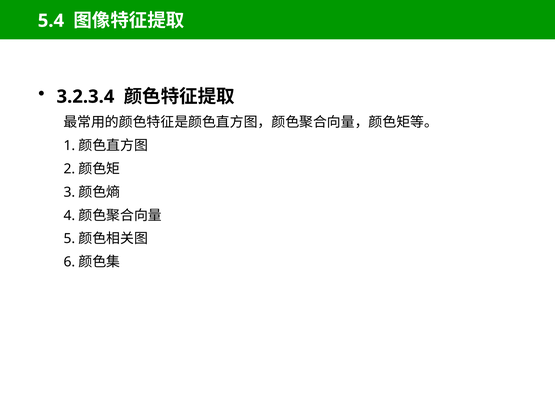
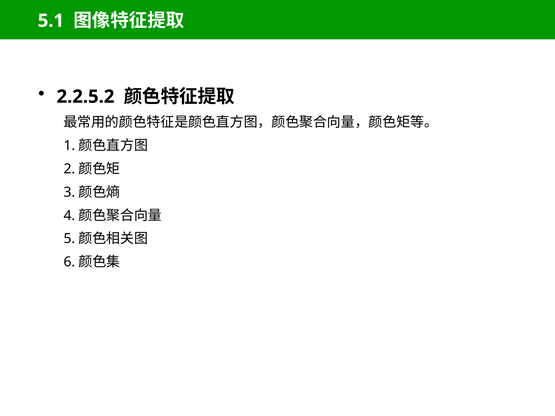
5.4: 5.4 -> 5.1
3.2.3.4: 3.2.3.4 -> 2.2.5.2
